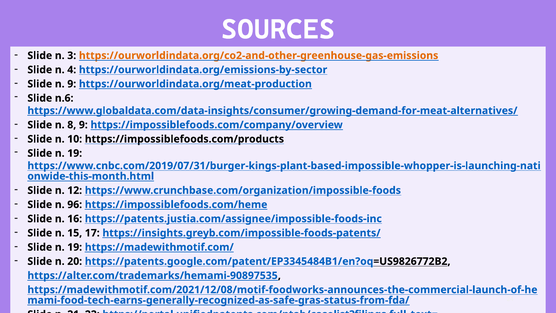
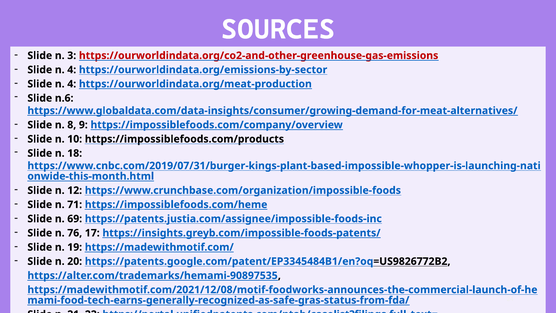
https://ourworldindata.org/co2-and-other-greenhouse-gas-emissions colour: orange -> red
9 at (72, 84): 9 -> 4
19 at (75, 153): 19 -> 18
96: 96 -> 71
16: 16 -> 69
15: 15 -> 76
